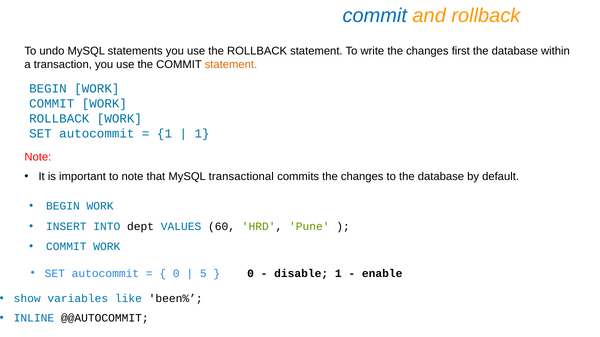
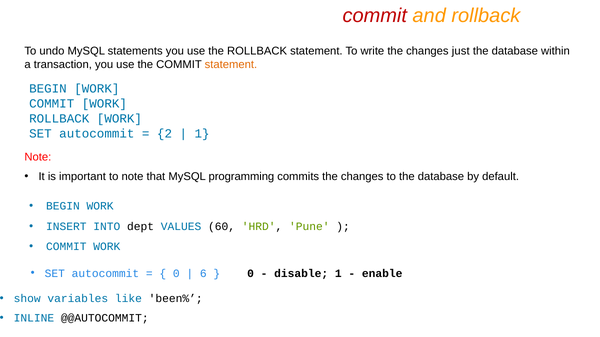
commit at (375, 16) colour: blue -> red
first: first -> just
1 at (165, 134): 1 -> 2
transactional: transactional -> programming
5: 5 -> 6
